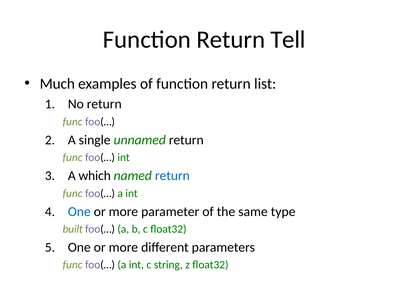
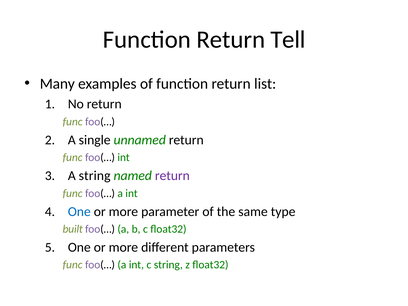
Much: Much -> Many
A which: which -> string
return at (172, 176) colour: blue -> purple
